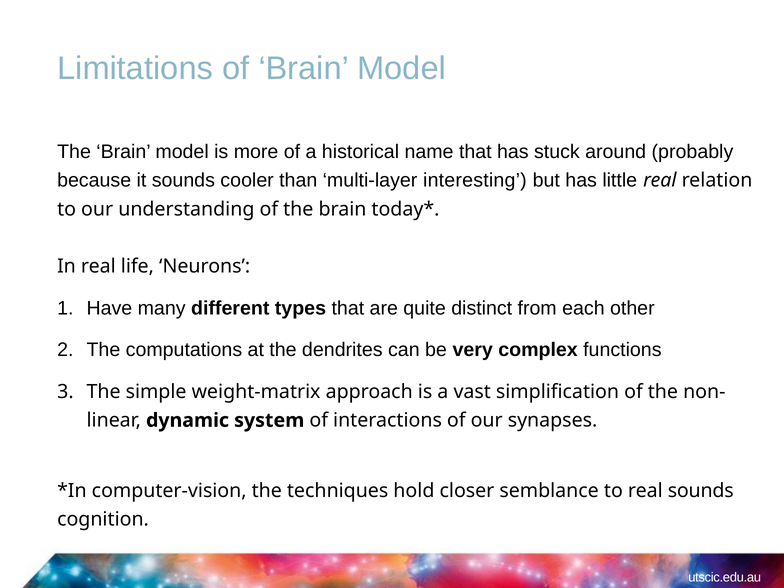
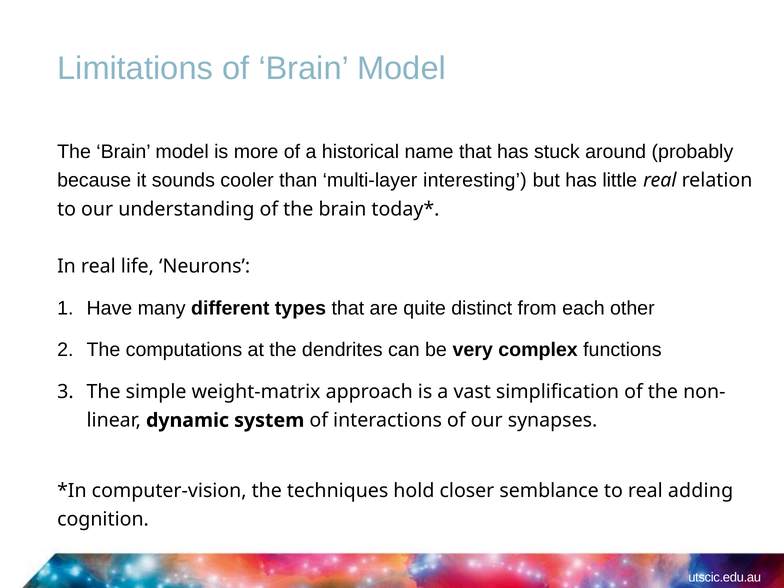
real sounds: sounds -> adding
